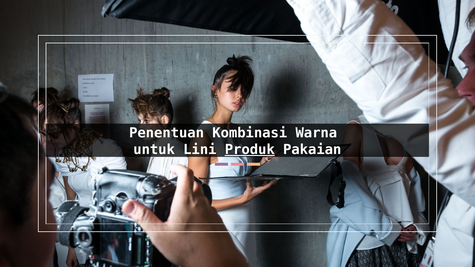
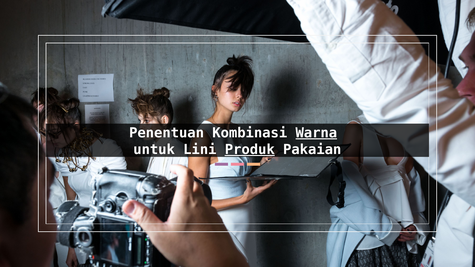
Warna underline: none -> present
